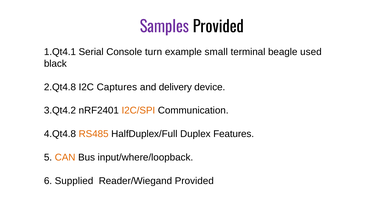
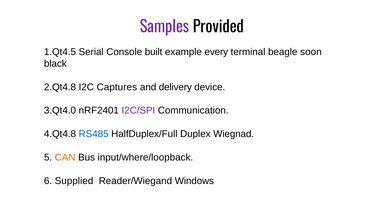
1.Qt4.1: 1.Qt4.1 -> 1.Qt4.5
turn: turn -> built
small: small -> every
used: used -> soon
3.Qt4.2: 3.Qt4.2 -> 3.Qt4.0
I2C/SPI colour: orange -> purple
RS485 colour: orange -> blue
Features: Features -> Wiegnad
Reader/Wiegand Provided: Provided -> Windows
